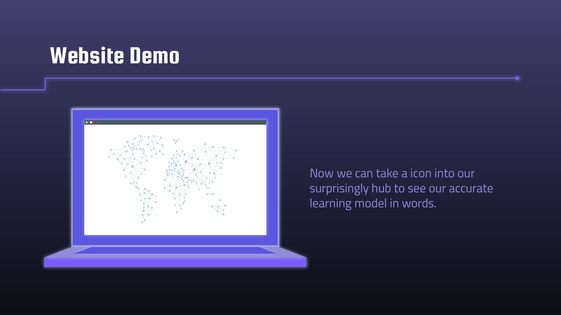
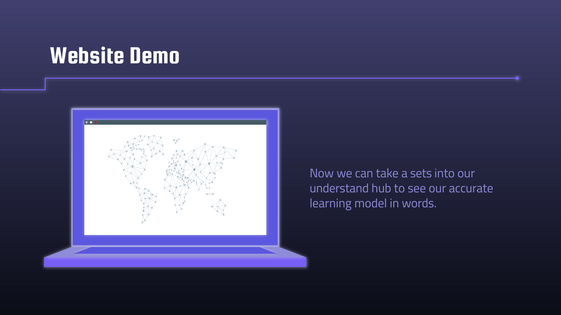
icon: icon -> sets
surprisingly: surprisingly -> understand
